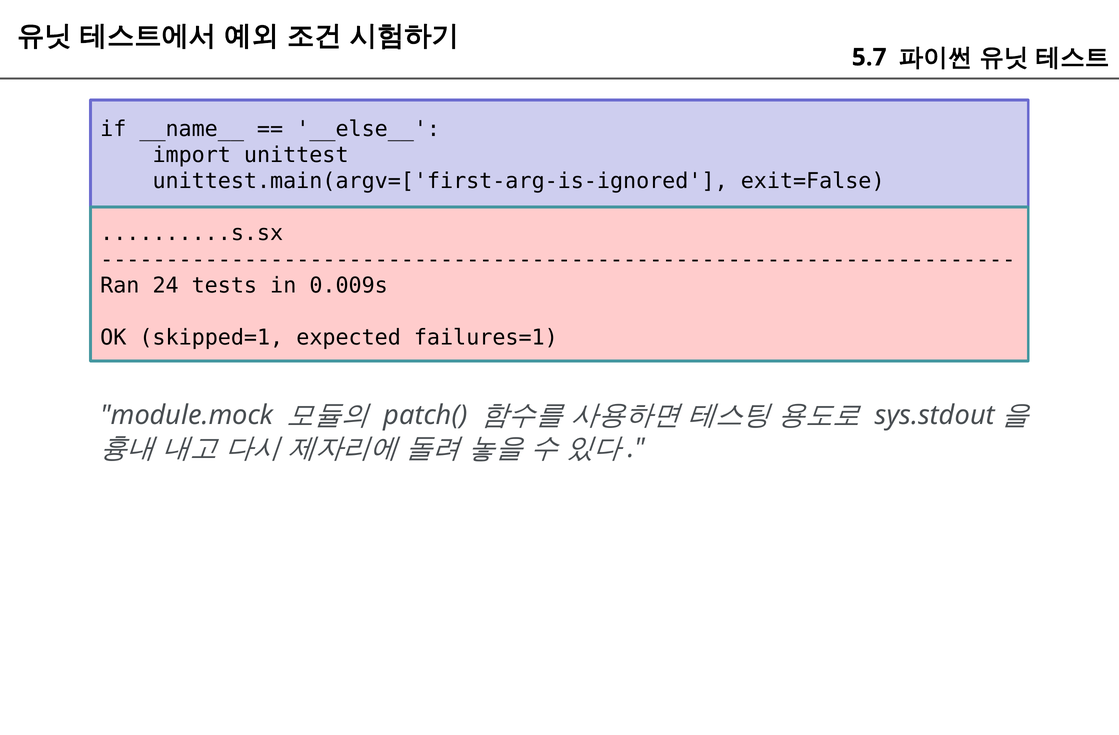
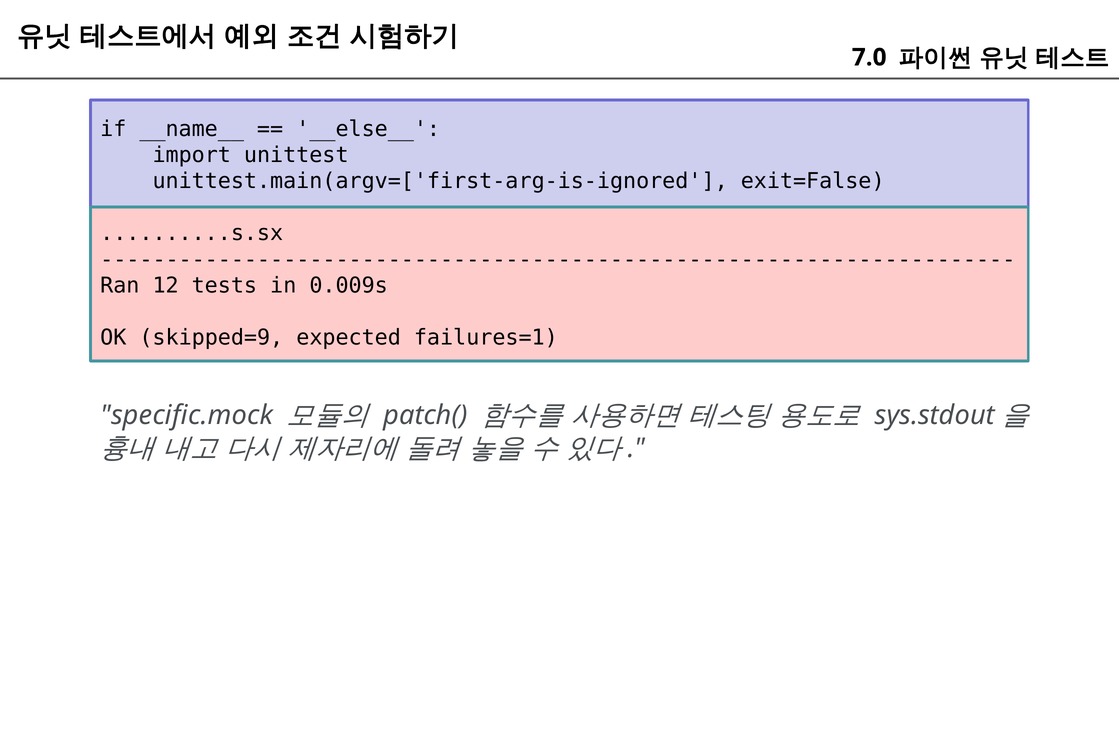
5.7: 5.7 -> 7.0
24: 24 -> 12
skipped=1: skipped=1 -> skipped=9
module.mock: module.mock -> specific.mock
